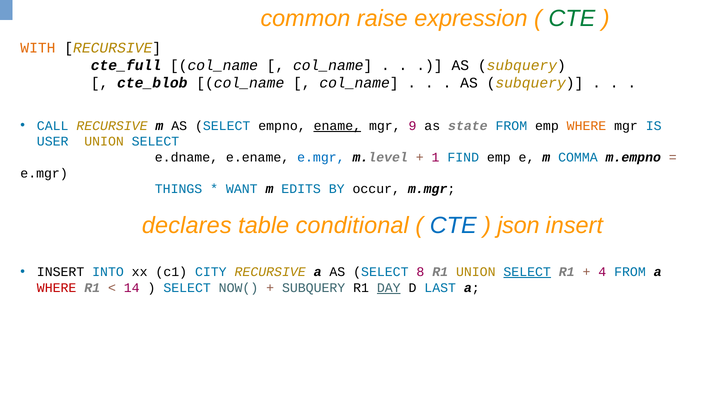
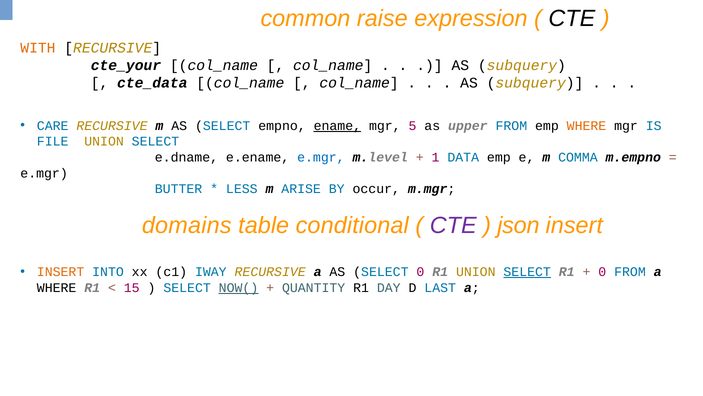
CTE at (572, 18) colour: green -> black
cte_full: cte_full -> cte_your
cte_blob: cte_blob -> cte_data
CALL: CALL -> CARE
9: 9 -> 5
state: state -> upper
USER: USER -> FILE
FIND: FIND -> DATA
THINGS: THINGS -> BUTTER
WANT: WANT -> LESS
EDITS: EDITS -> ARISE
declares: declares -> domains
CTE at (453, 225) colour: blue -> purple
INSERT at (61, 271) colour: black -> orange
CITY: CITY -> IWAY
SELECT 8: 8 -> 0
4 at (602, 271): 4 -> 0
WHERE at (57, 287) colour: red -> black
14: 14 -> 15
NOW( underline: none -> present
SUBQUERY at (314, 287): SUBQUERY -> QUANTITY
DAY underline: present -> none
